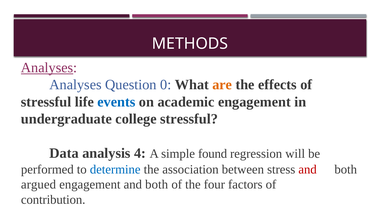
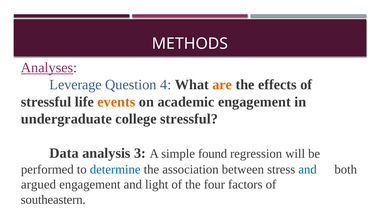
Analyses at (76, 85): Analyses -> Leverage
0: 0 -> 4
events colour: blue -> orange
4: 4 -> 3
and at (308, 169) colour: red -> blue
engagement and both: both -> light
contribution: contribution -> southeastern
